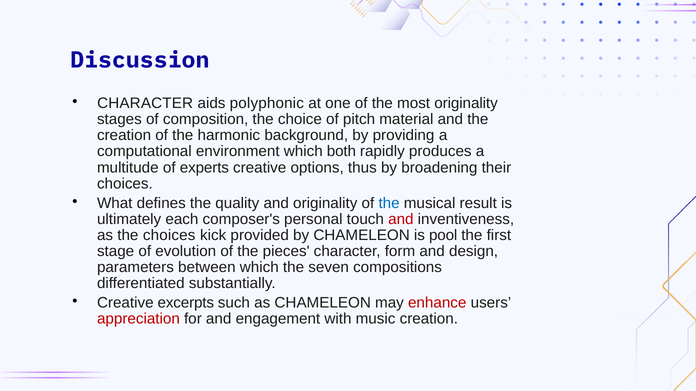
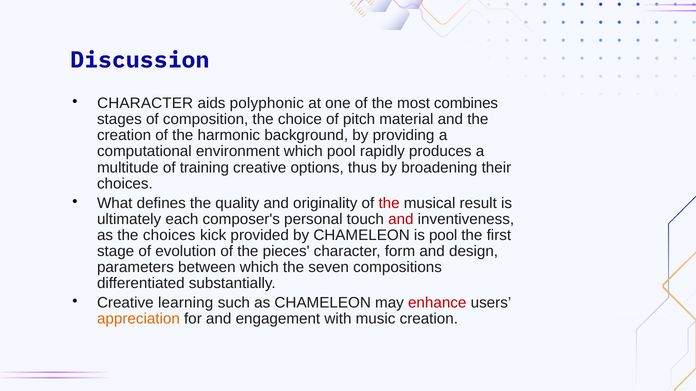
most originality: originality -> combines
which both: both -> pool
experts: experts -> training
the at (389, 203) colour: blue -> red
excerpts: excerpts -> learning
appreciation colour: red -> orange
